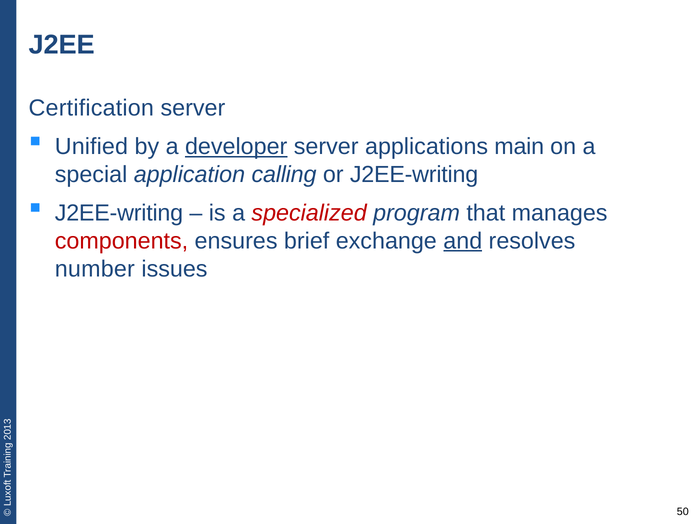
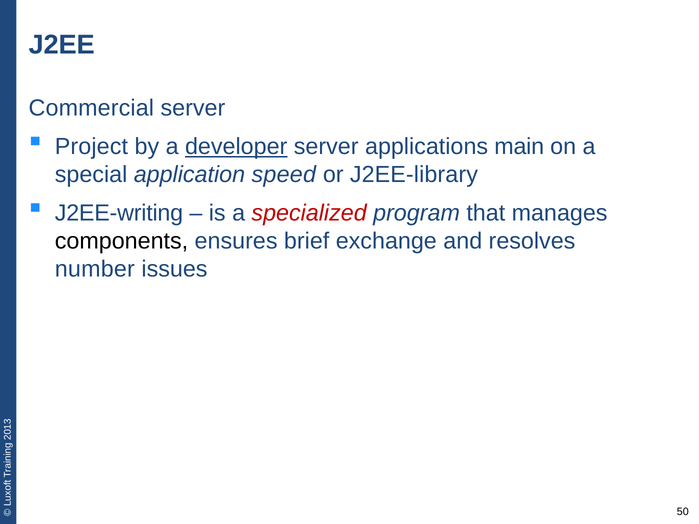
Certification: Certification -> Commercial
Unified: Unified -> Project
calling: calling -> speed
or J2EE-writing: J2EE-writing -> J2EE-library
components colour: red -> black
and underline: present -> none
